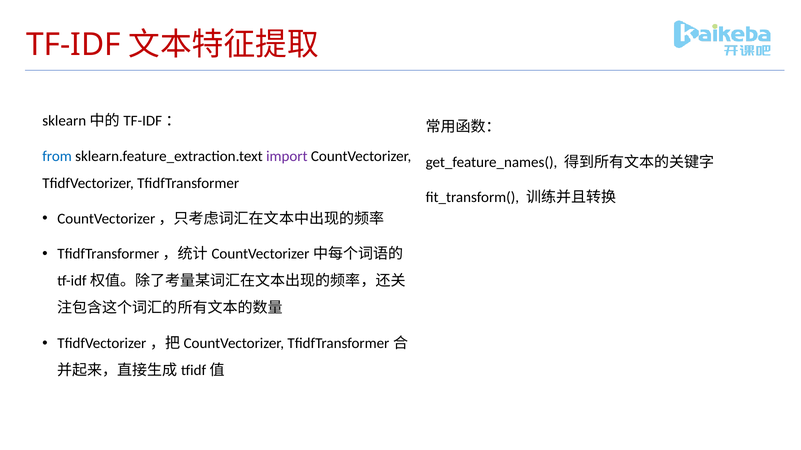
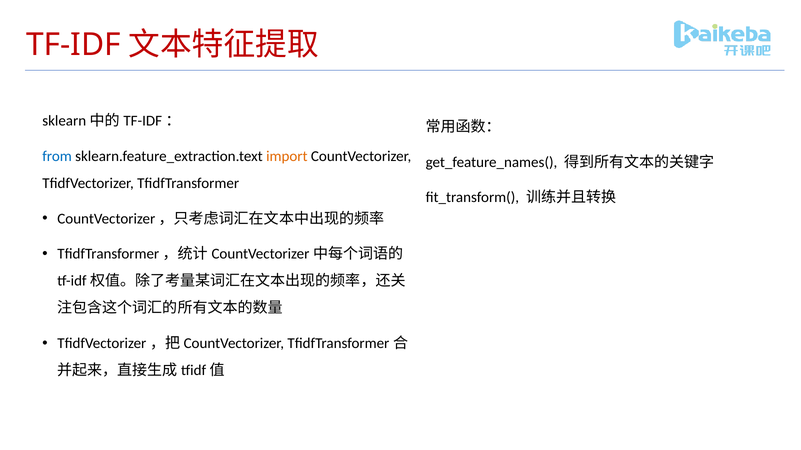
import colour: purple -> orange
